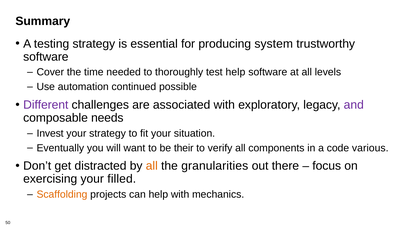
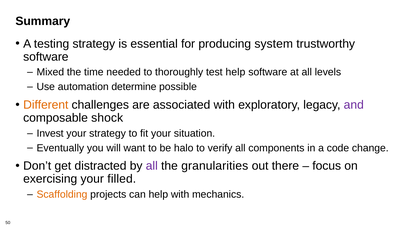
Cover: Cover -> Mixed
continued: continued -> determine
Different colour: purple -> orange
needs: needs -> shock
their: their -> halo
various: various -> change
all at (152, 166) colour: orange -> purple
